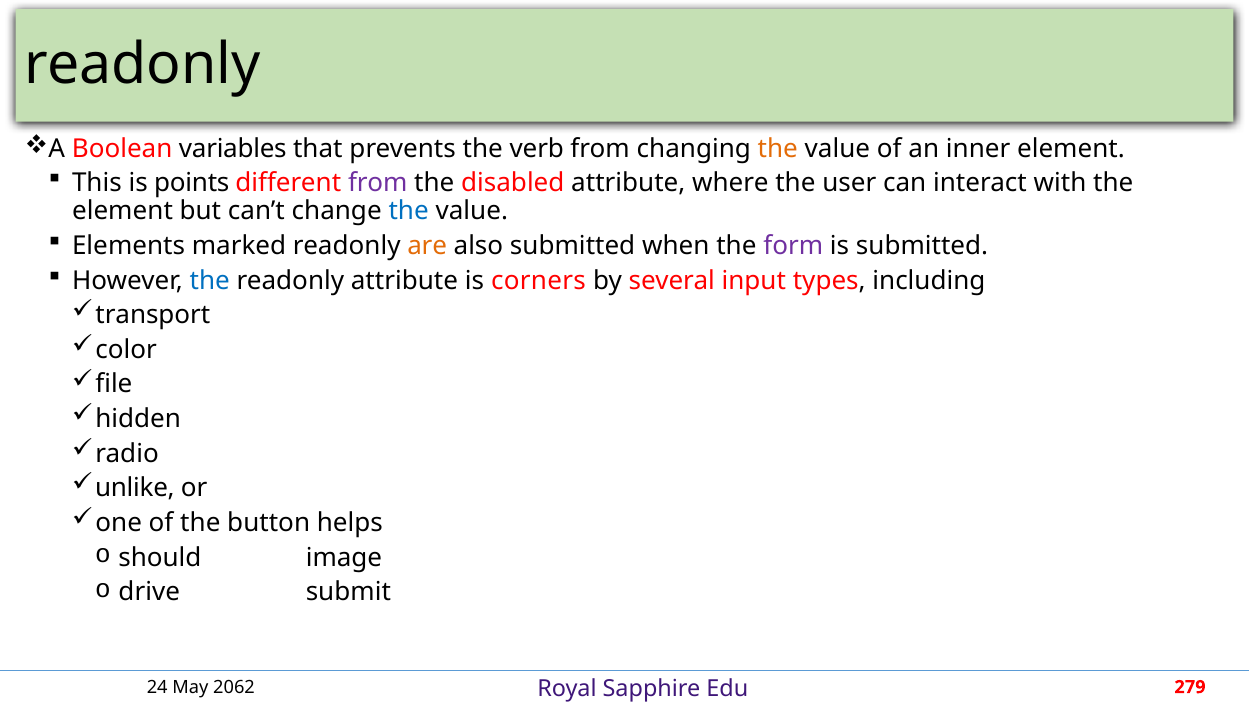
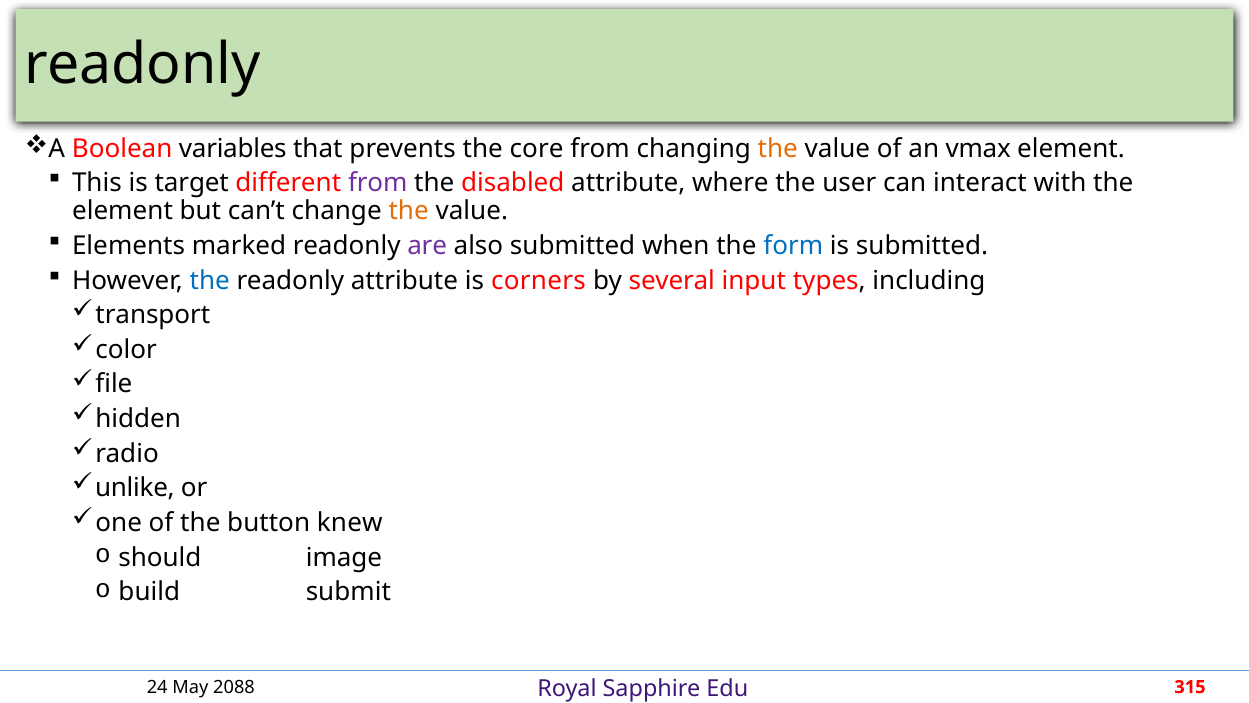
verb: verb -> core
inner: inner -> vmax
points: points -> target
the at (409, 211) colour: blue -> orange
are colour: orange -> purple
form colour: purple -> blue
helps: helps -> knew
drive: drive -> build
2062: 2062 -> 2088
279: 279 -> 315
